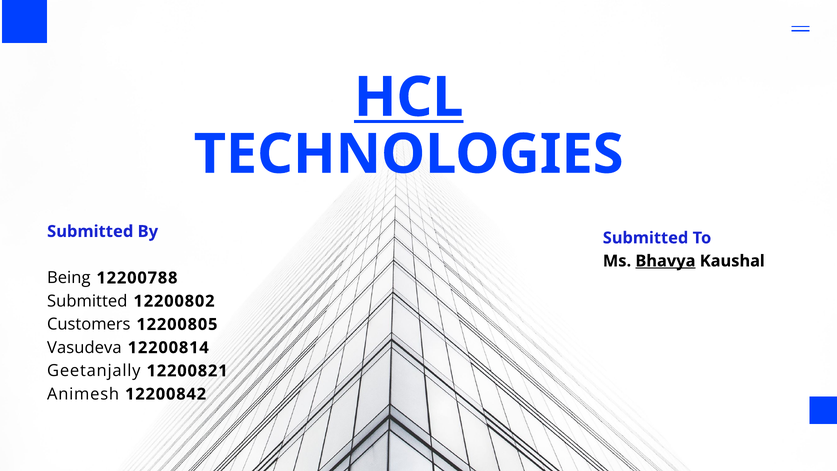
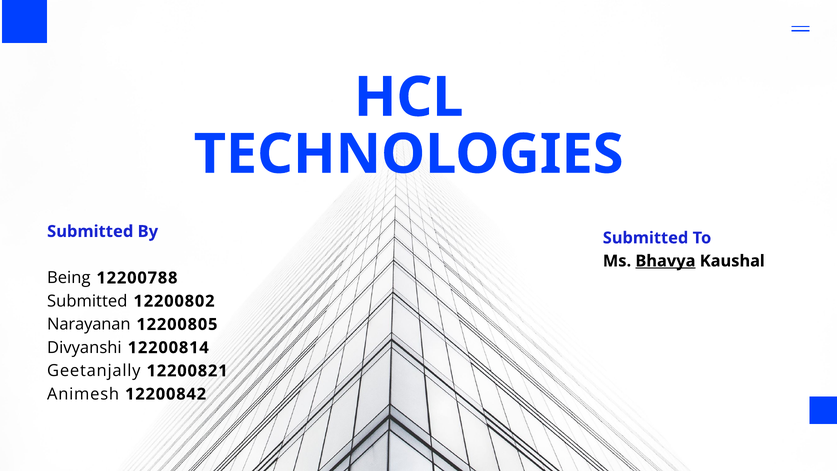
HCL underline: present -> none
Customers: Customers -> Narayanan
Vasudeva: Vasudeva -> Divyanshi
